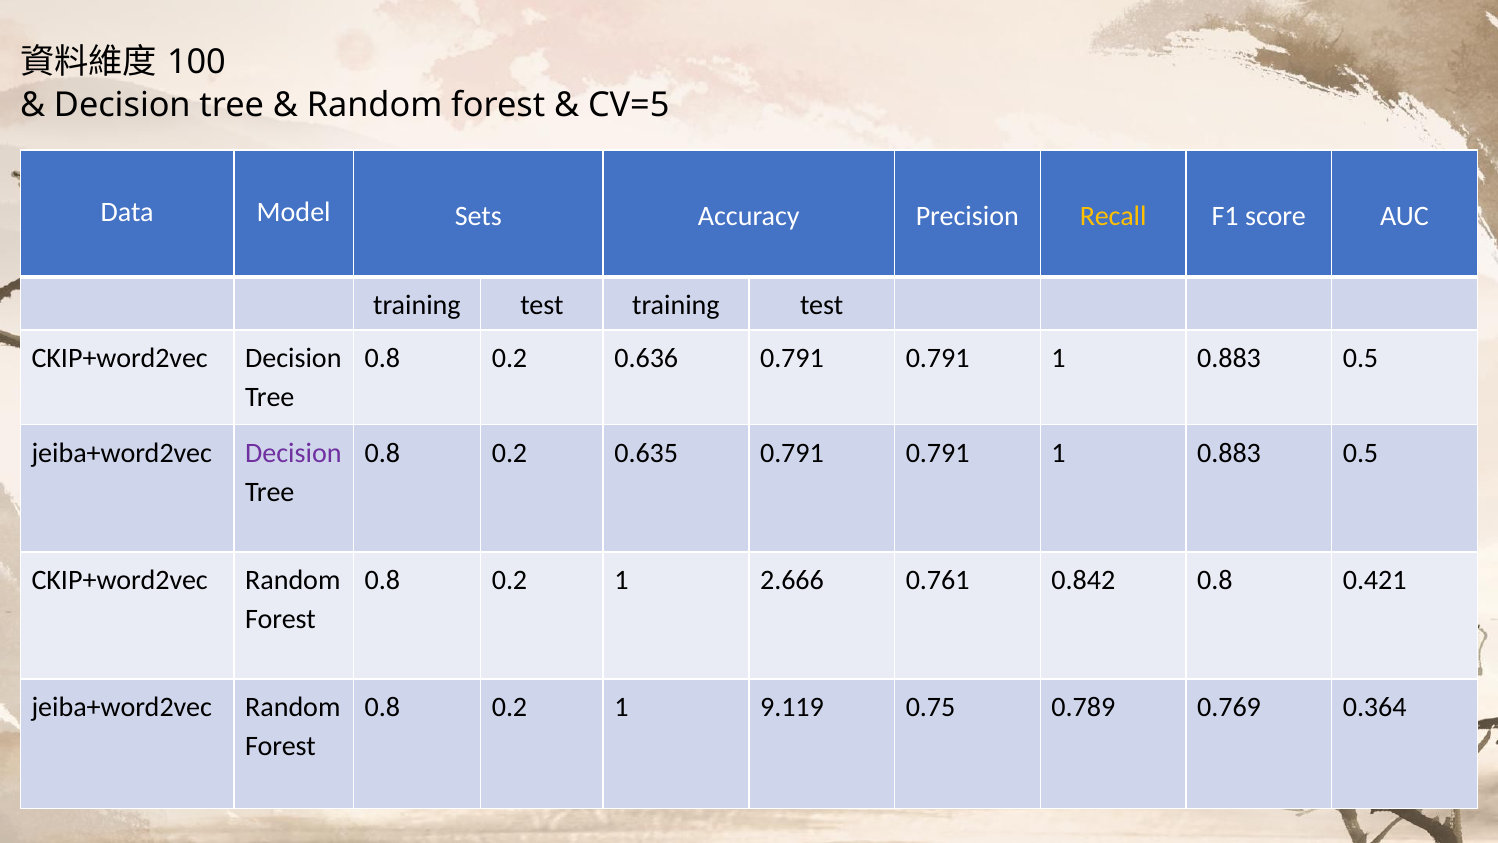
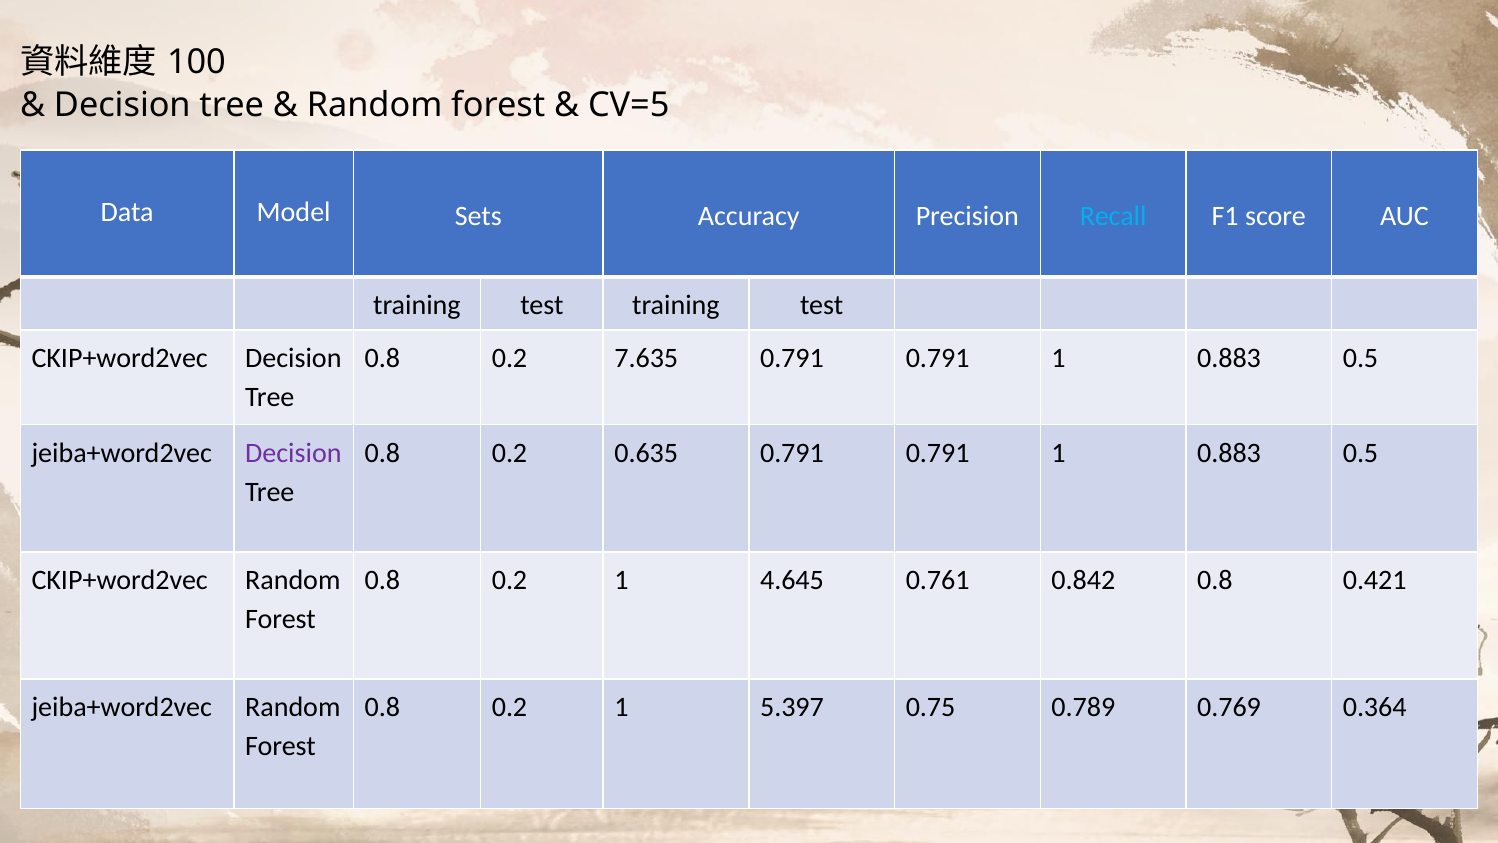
Recall colour: yellow -> light blue
0.636: 0.636 -> 7.635
2.666: 2.666 -> 4.645
9.119: 9.119 -> 5.397
